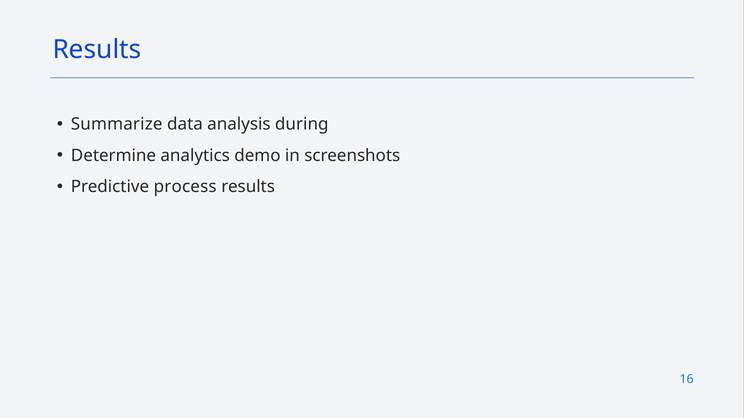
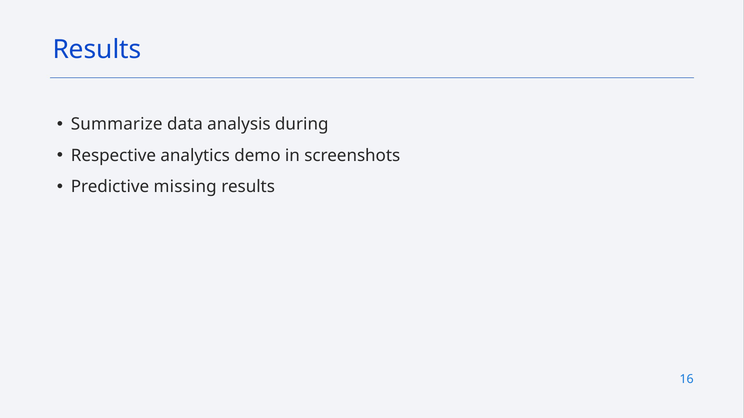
Determine: Determine -> Respective
process: process -> missing
